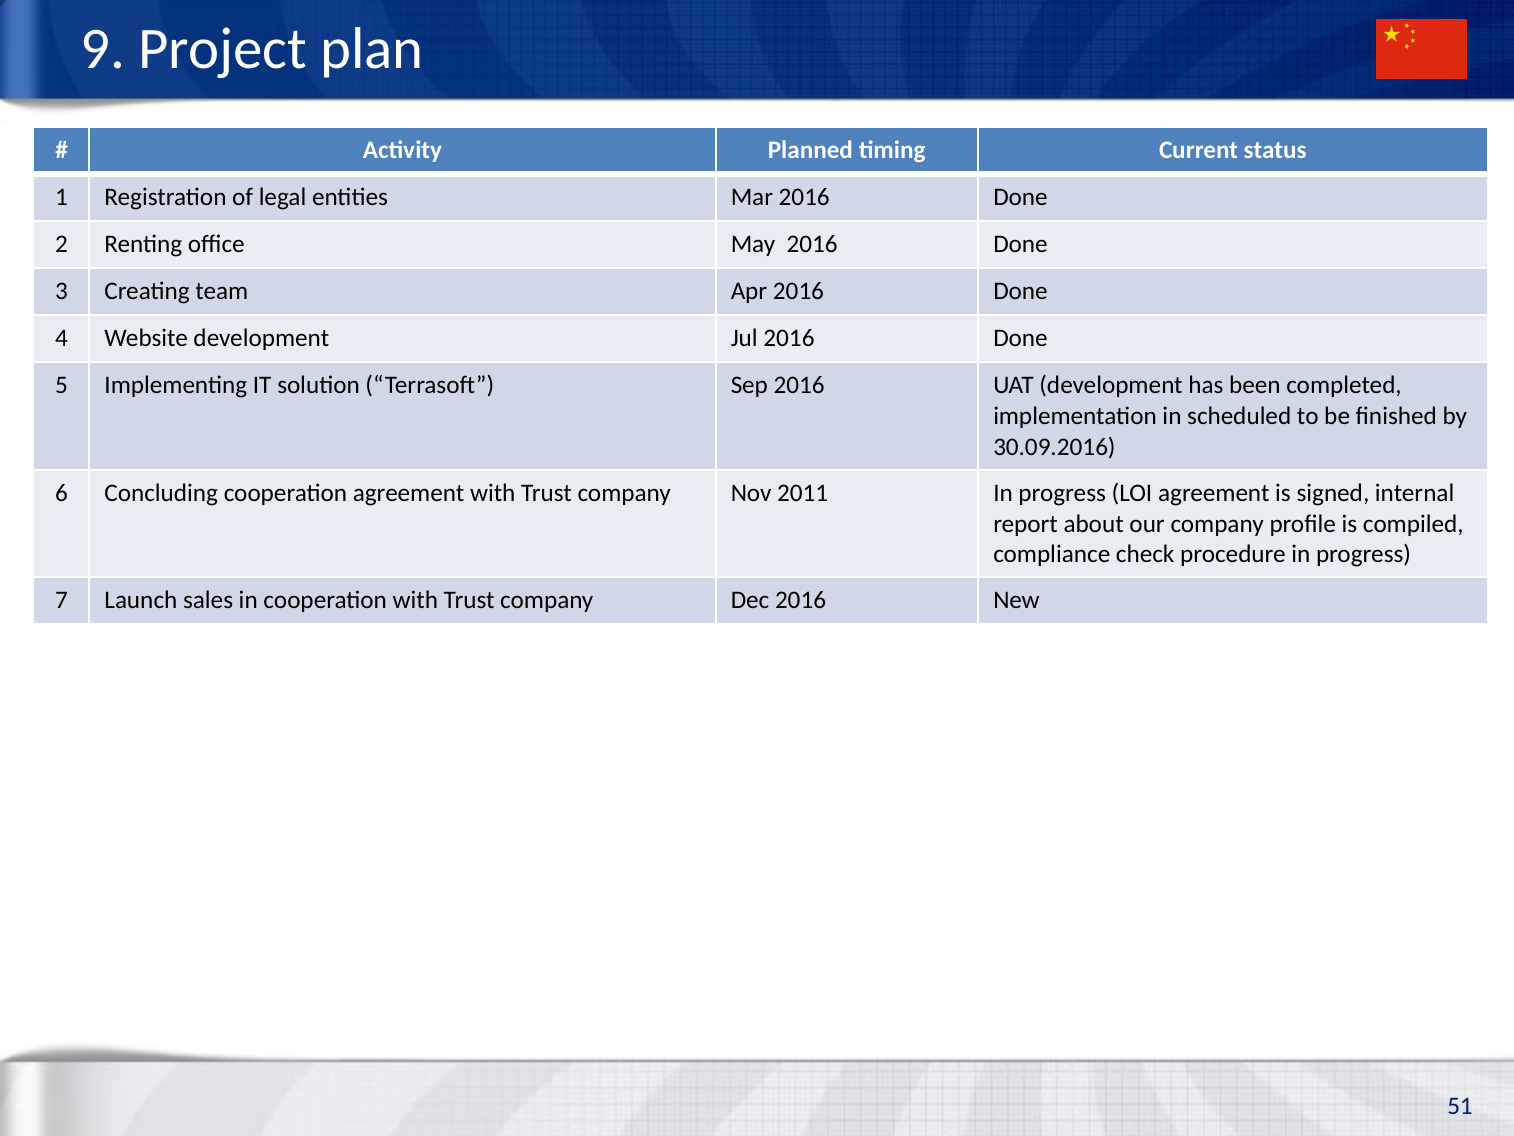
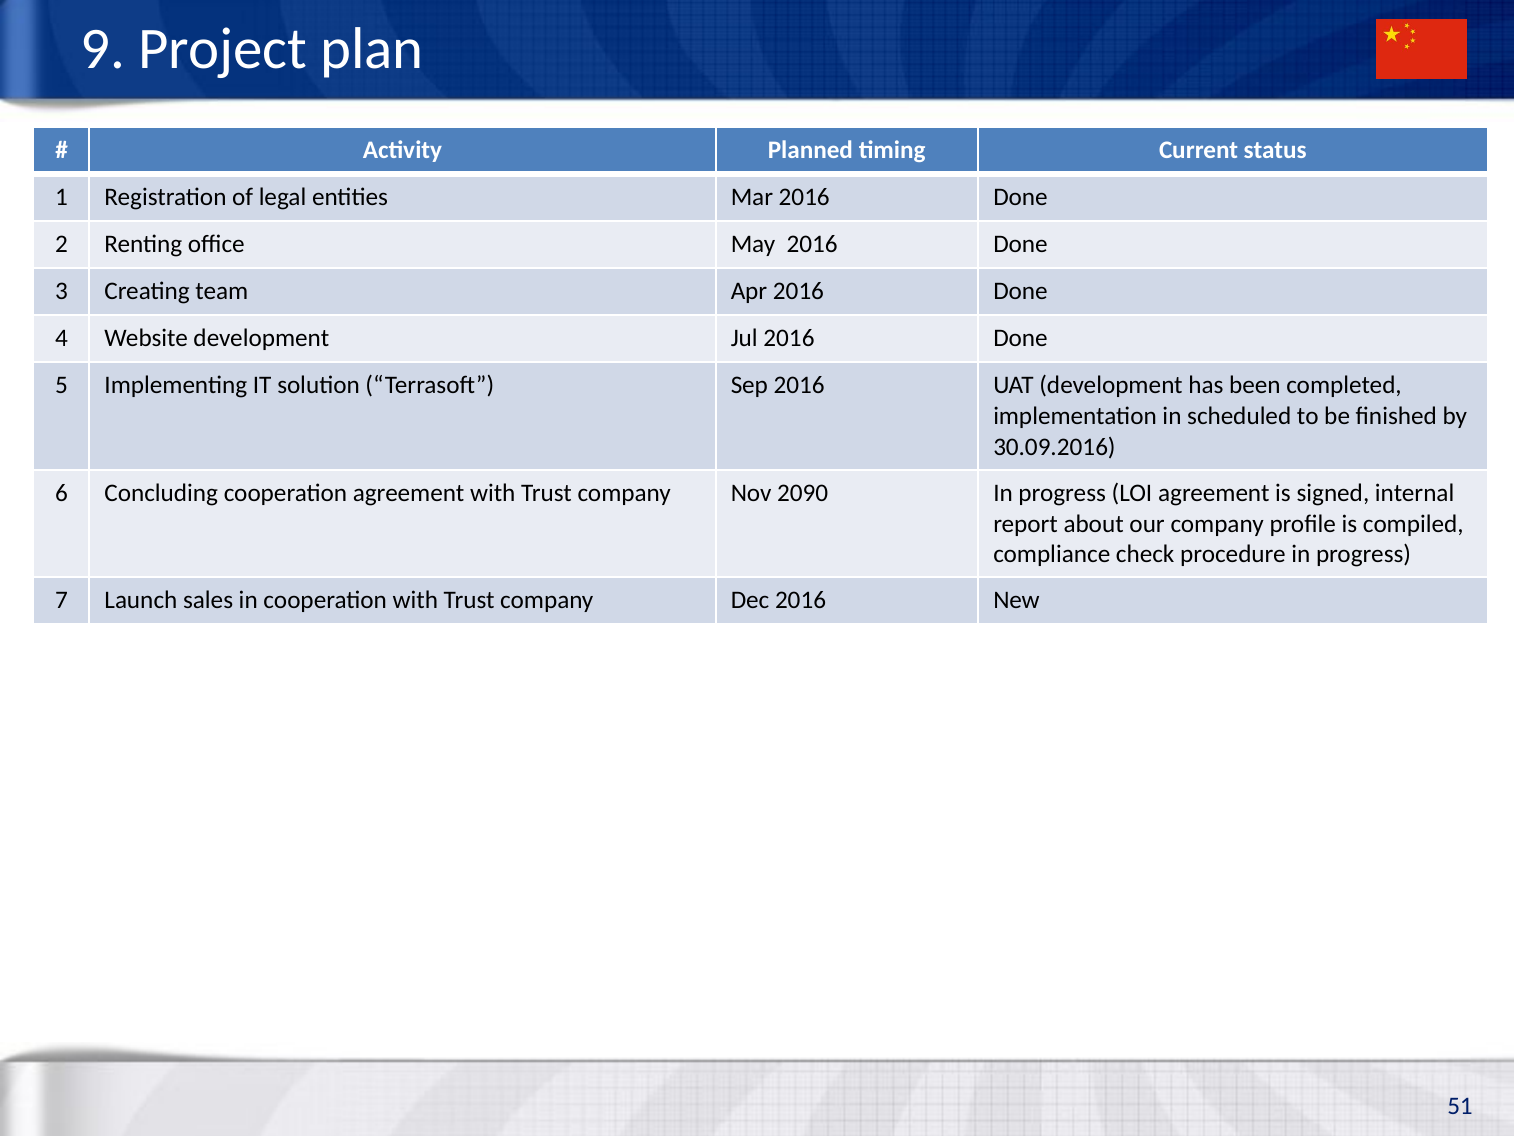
2011: 2011 -> 2090
